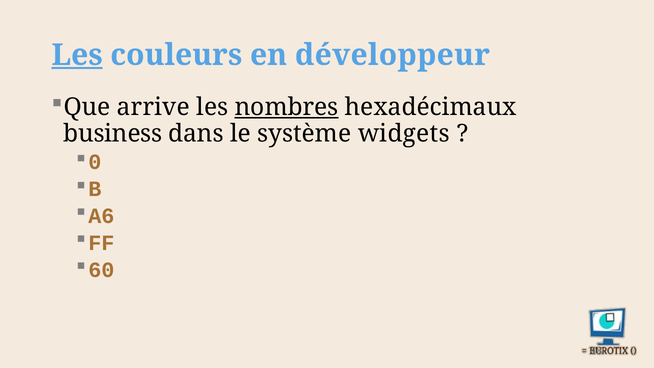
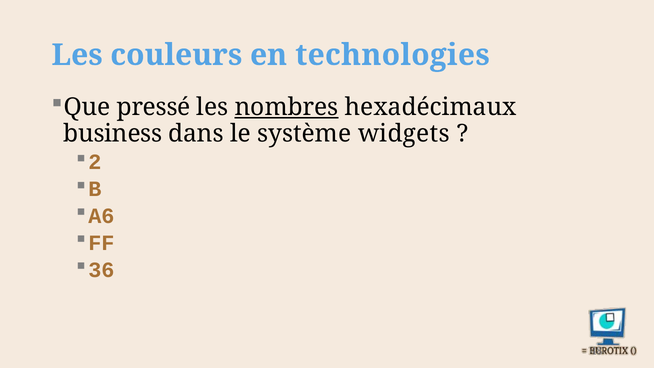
Les at (77, 55) underline: present -> none
développeur: développeur -> technologies
arrive: arrive -> pressé
0: 0 -> 2
60: 60 -> 36
